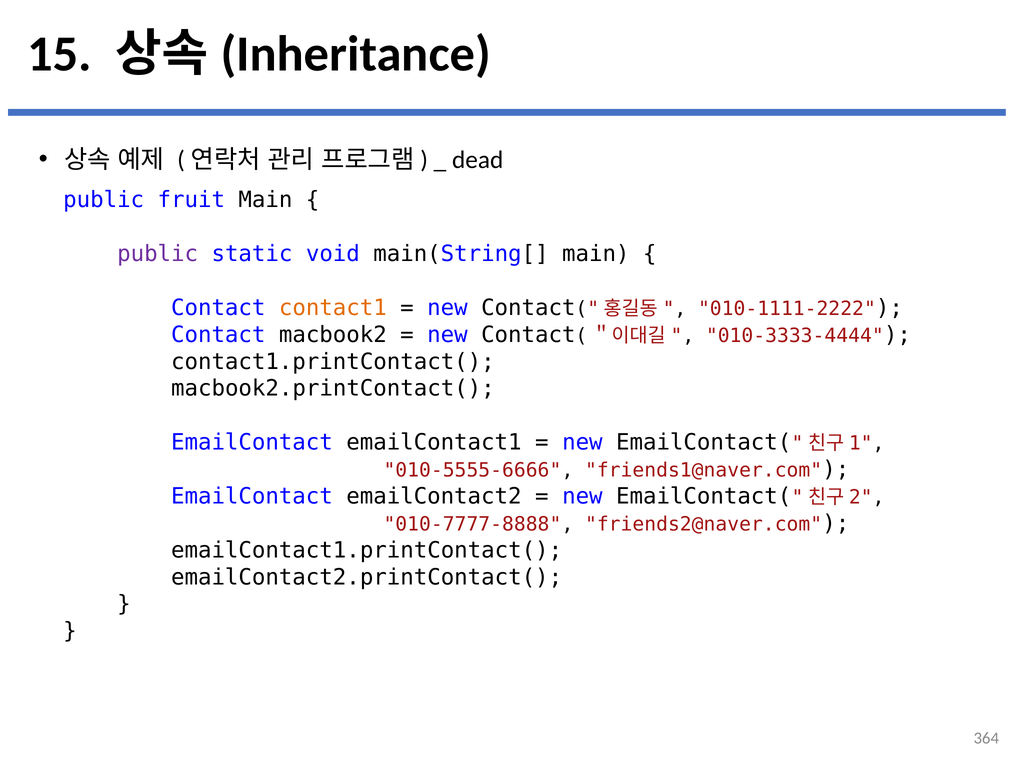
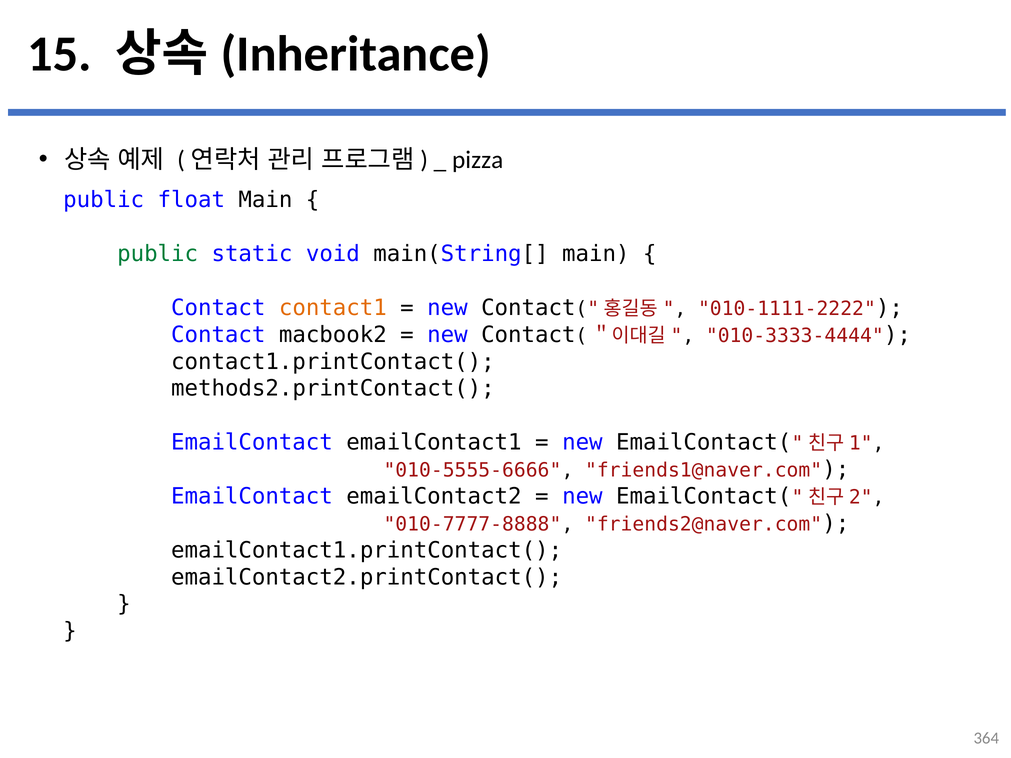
dead: dead -> pizza
fruit: fruit -> float
public at (158, 254) colour: purple -> green
macbook2.printContact(: macbook2.printContact( -> methods2.printContact(
